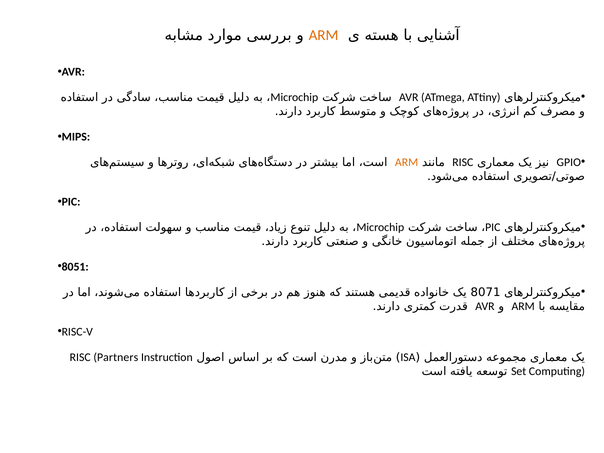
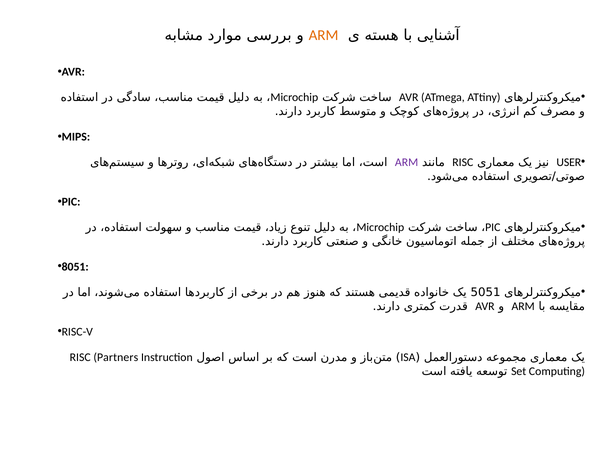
ARM at (407, 162) colour: orange -> purple
GPIO: GPIO -> USER
8071: 8071 -> 5051
